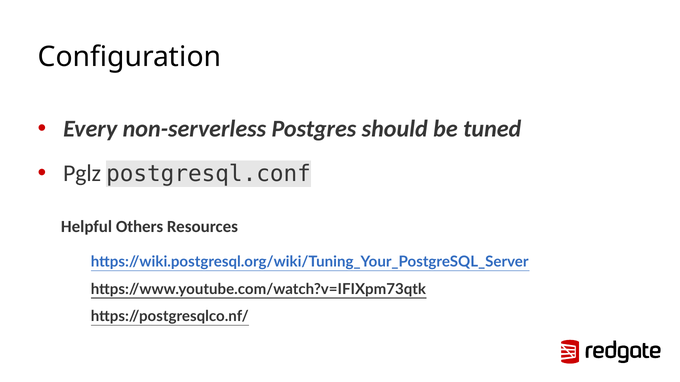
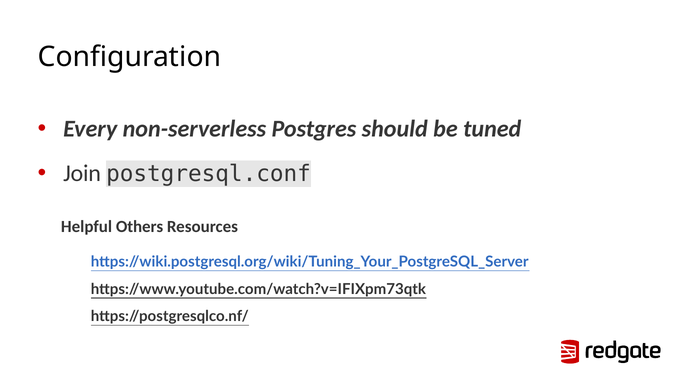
Pglz: Pglz -> Join
